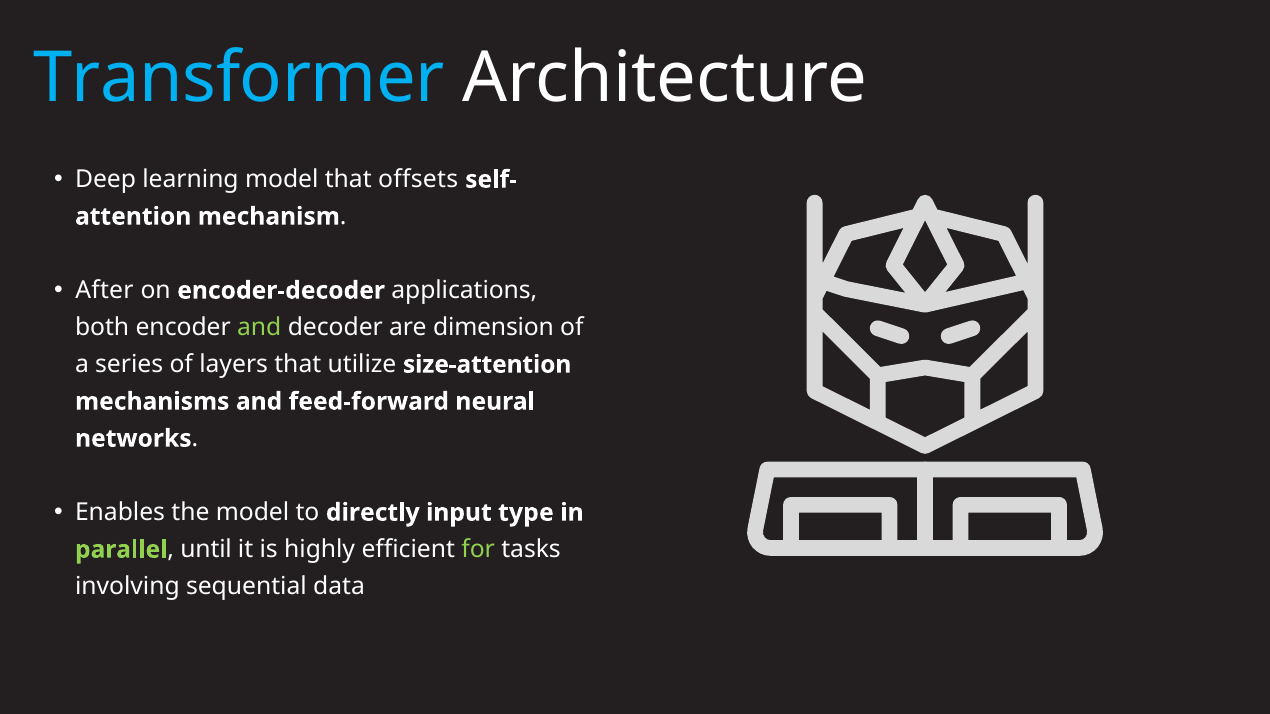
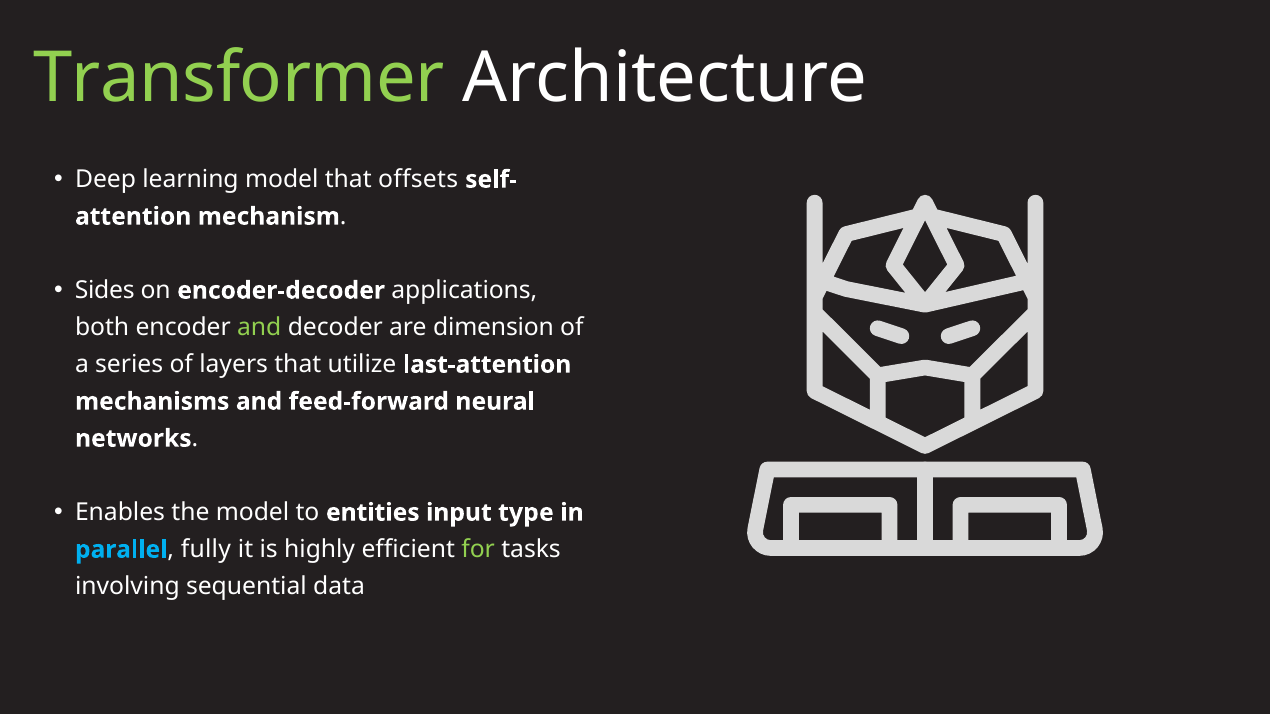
Transformer colour: light blue -> light green
After: After -> Sides
size-attention: size-attention -> last-attention
directly: directly -> entities
parallel colour: light green -> light blue
until: until -> fully
